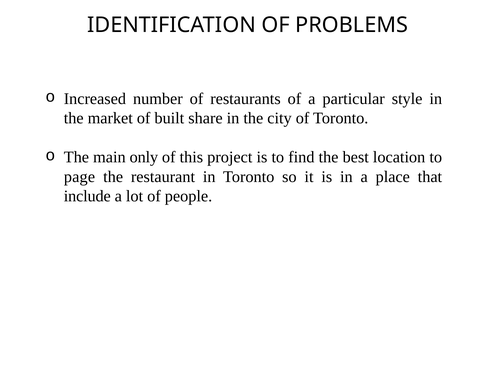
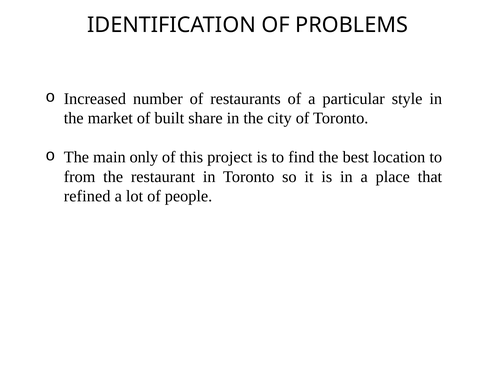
page: page -> from
include: include -> refined
